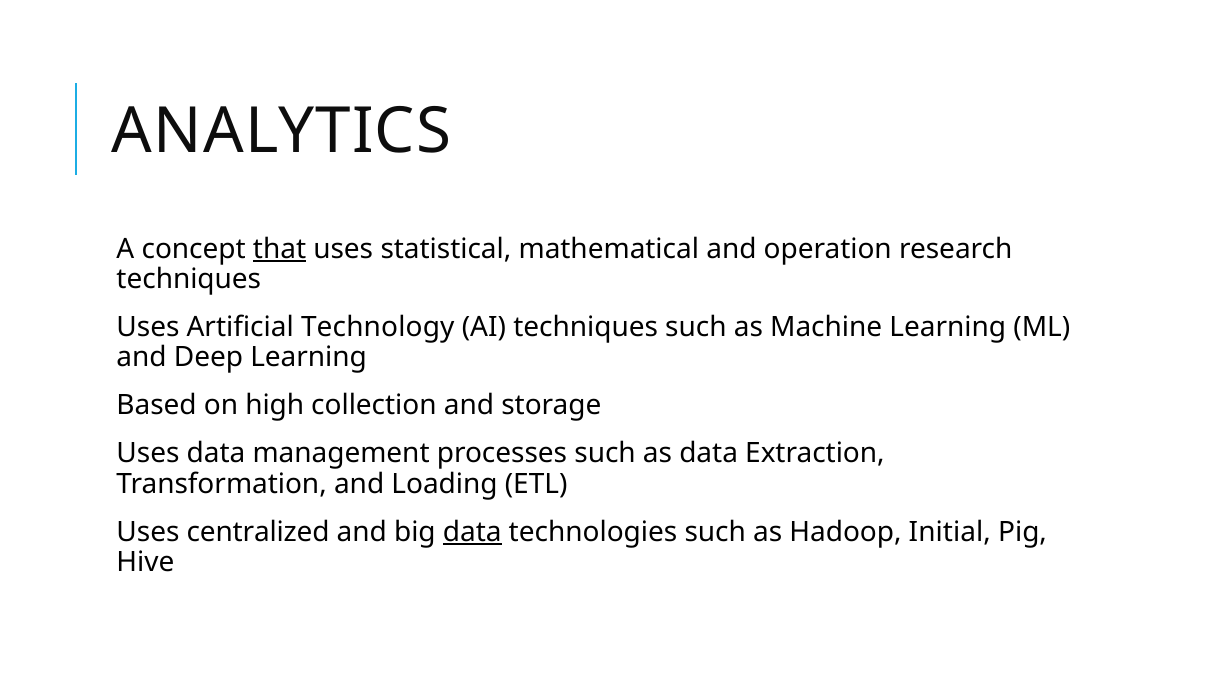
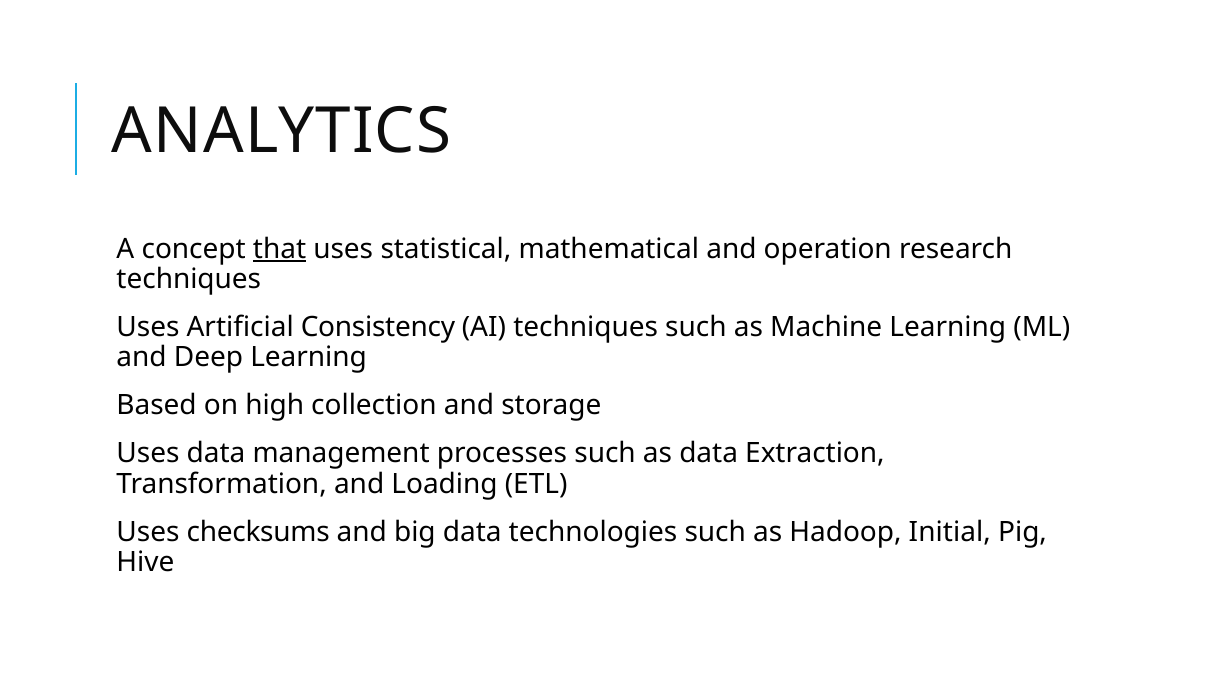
Technology: Technology -> Consistency
centralized: centralized -> checksums
data at (472, 532) underline: present -> none
